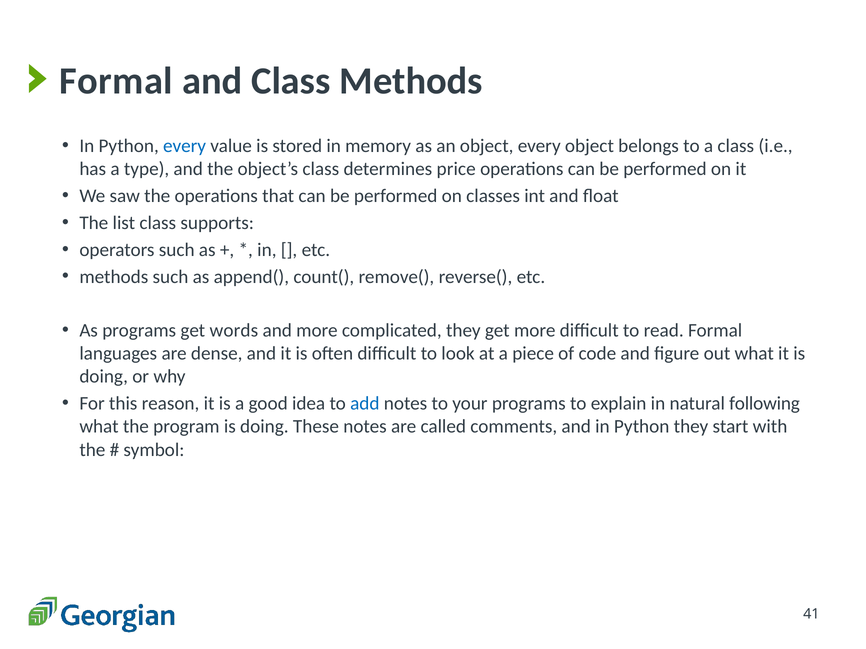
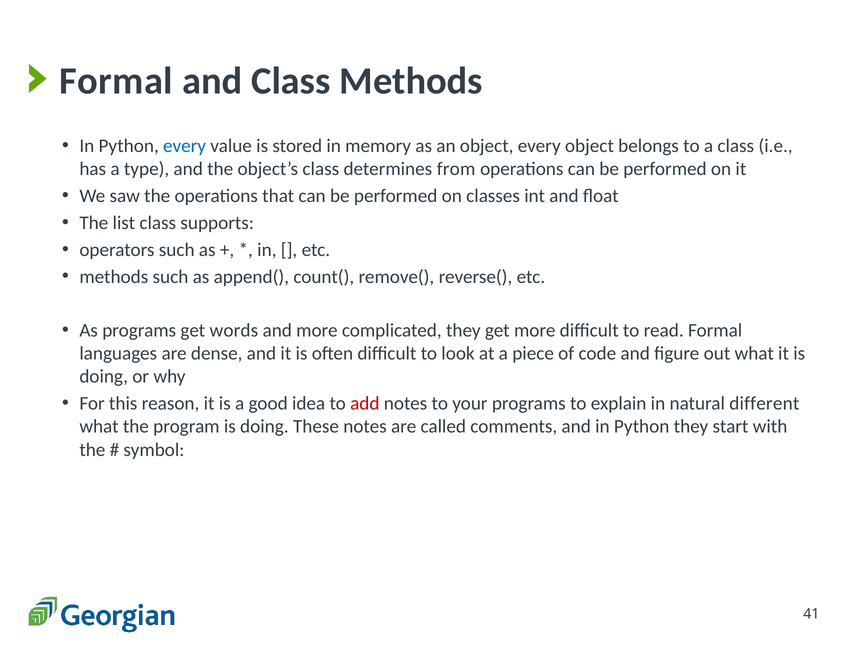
price: price -> from
add colour: blue -> red
following: following -> different
